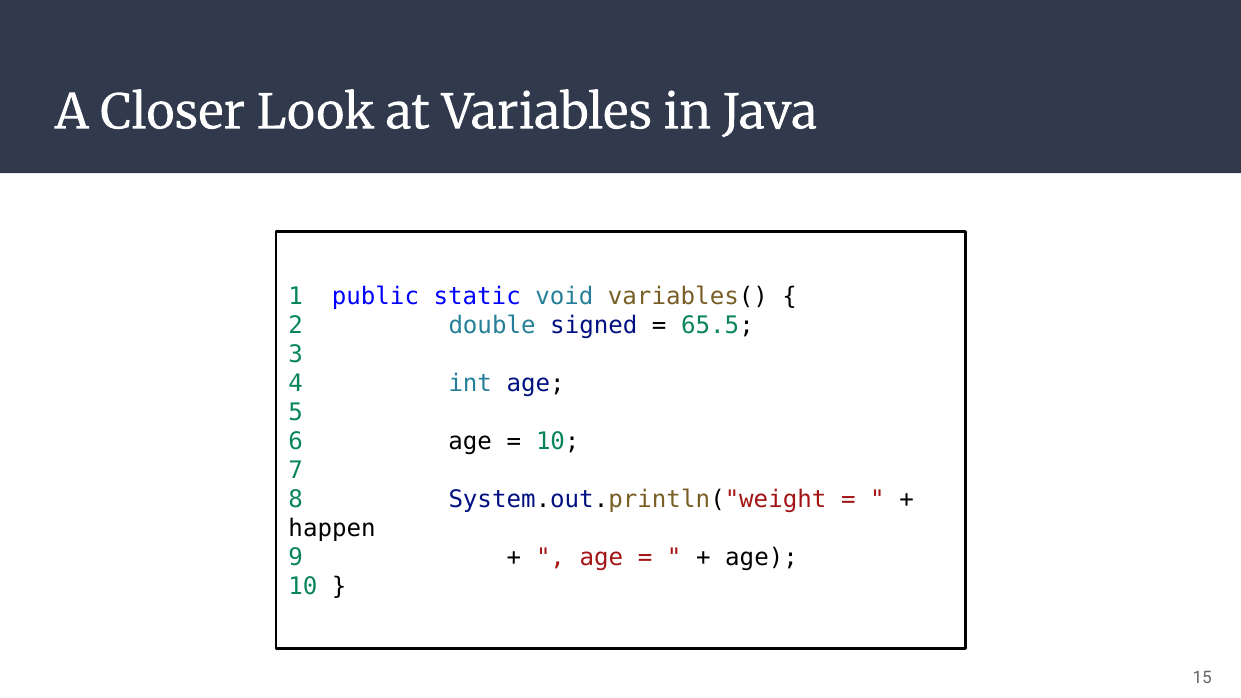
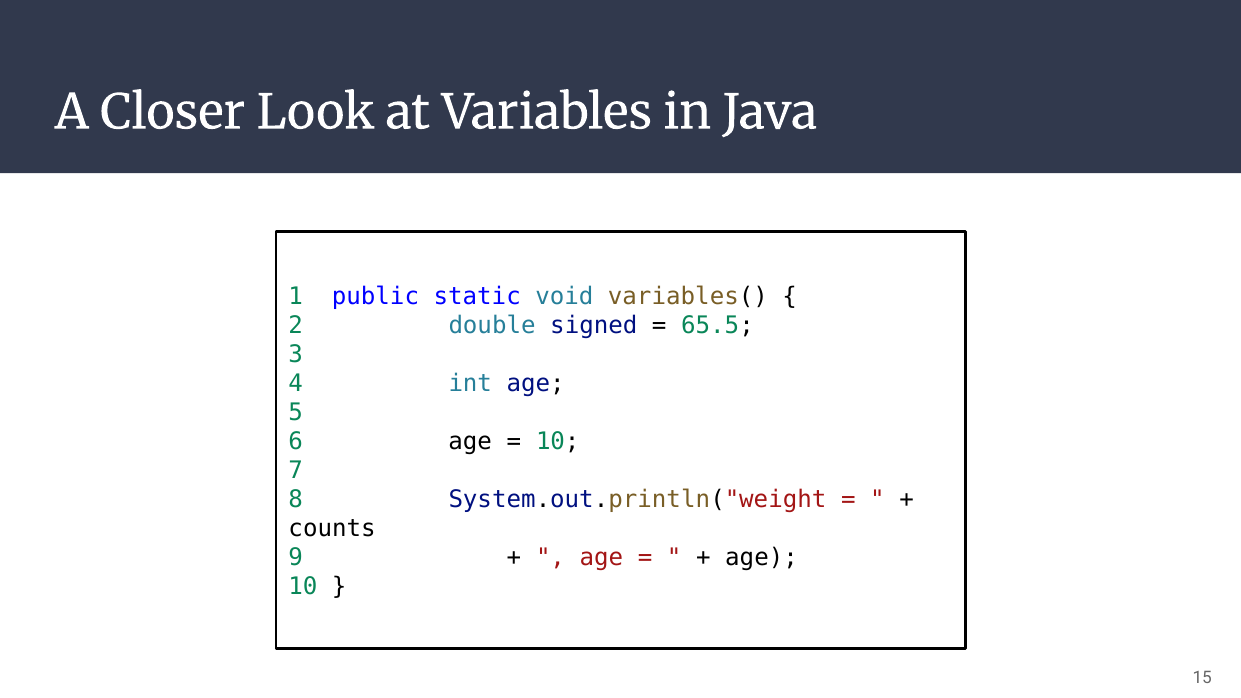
happen: happen -> counts
